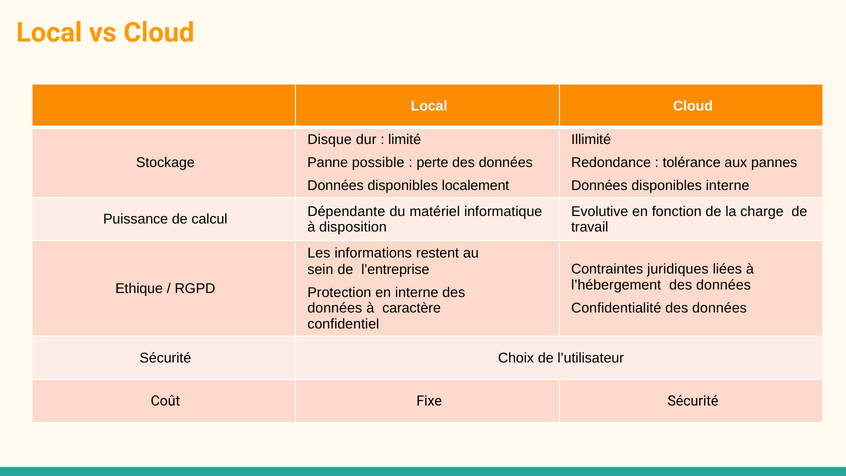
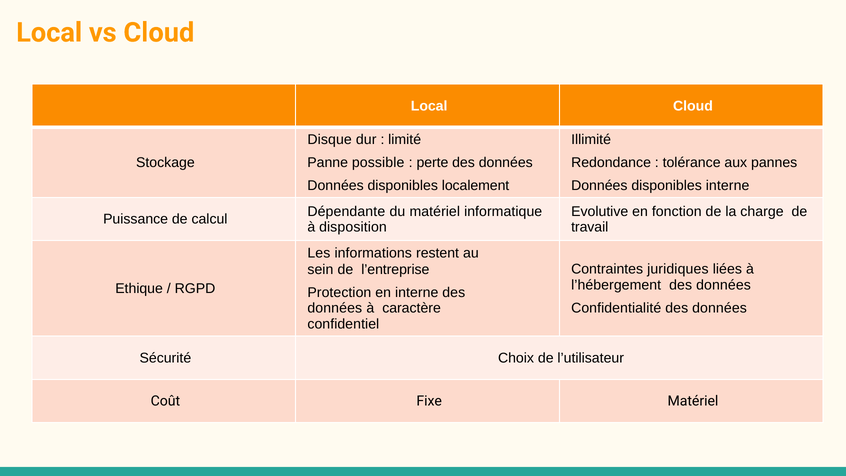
Fixe Sécurité: Sécurité -> Matériel
